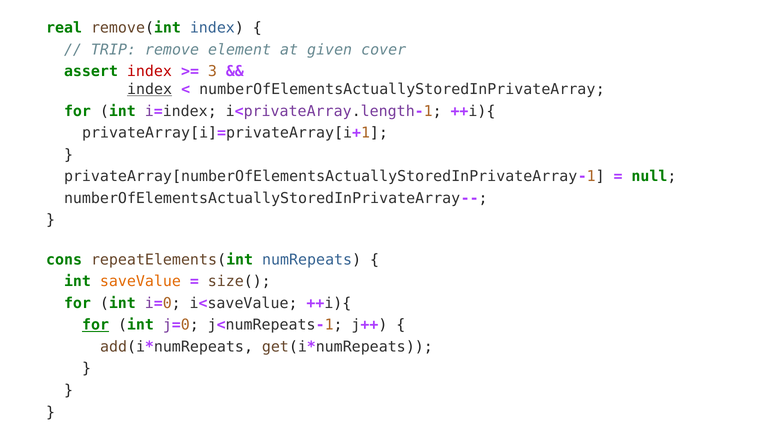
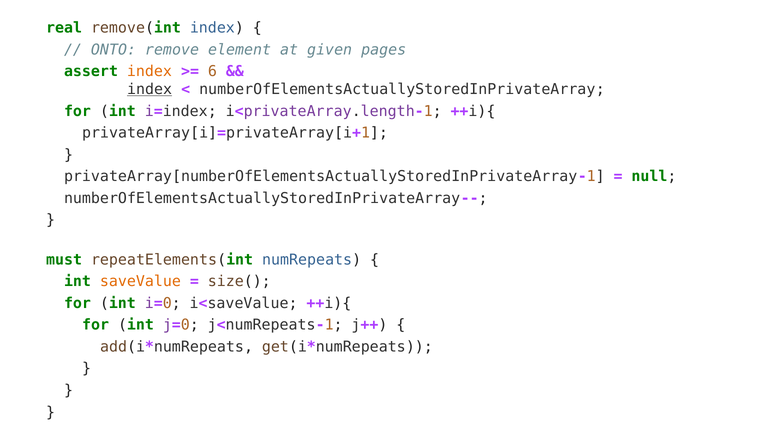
TRIP: TRIP -> ONTO
cover: cover -> pages
index at (149, 71) colour: red -> orange
3: 3 -> 6
cons: cons -> must
for at (96, 325) underline: present -> none
